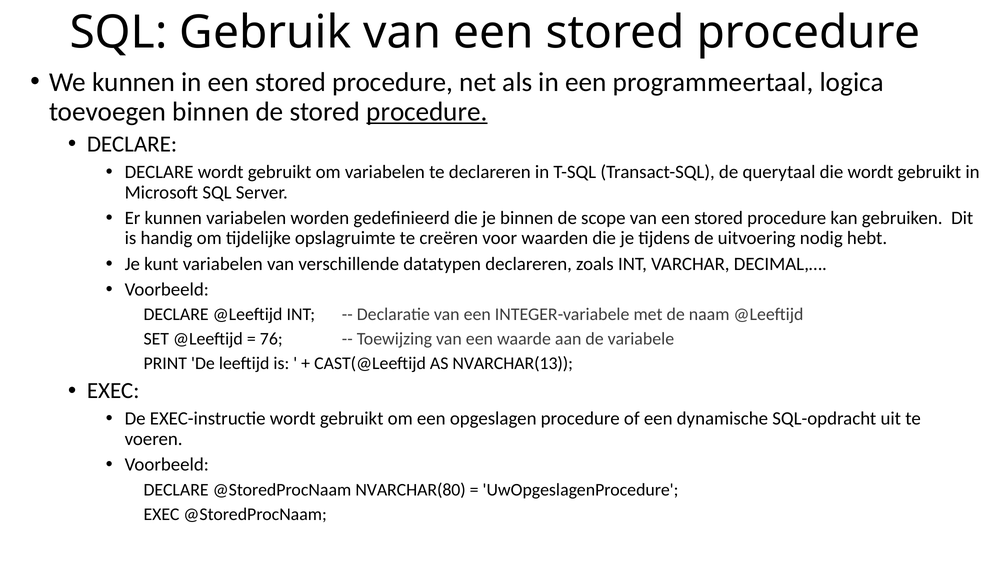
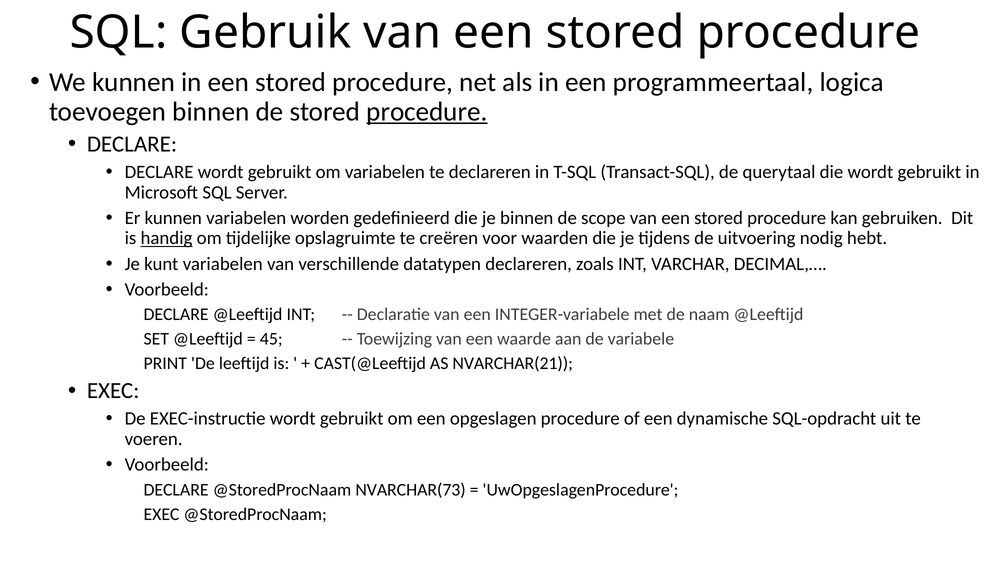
handig underline: none -> present
76: 76 -> 45
NVARCHAR(13: NVARCHAR(13 -> NVARCHAR(21
NVARCHAR(80: NVARCHAR(80 -> NVARCHAR(73
